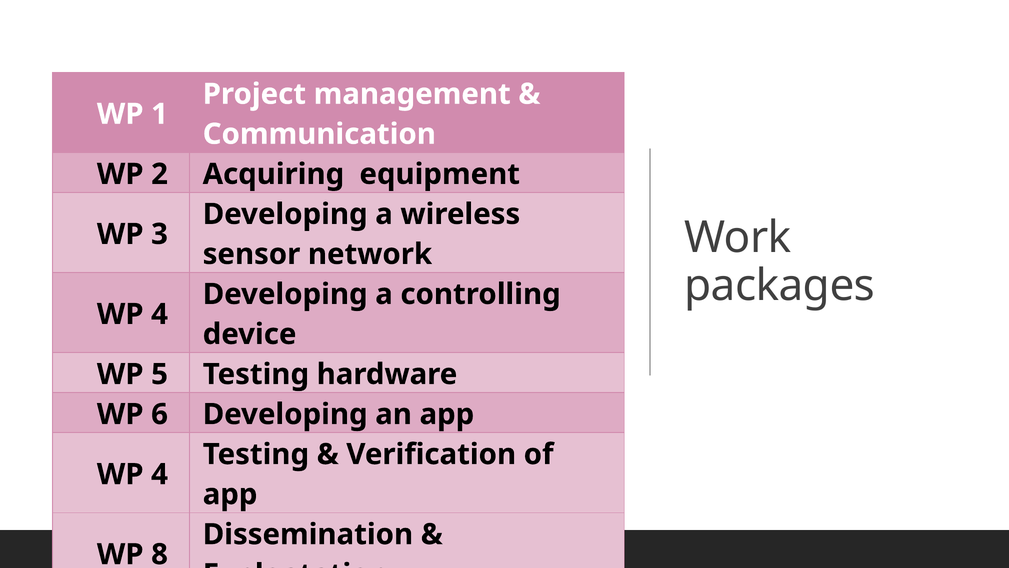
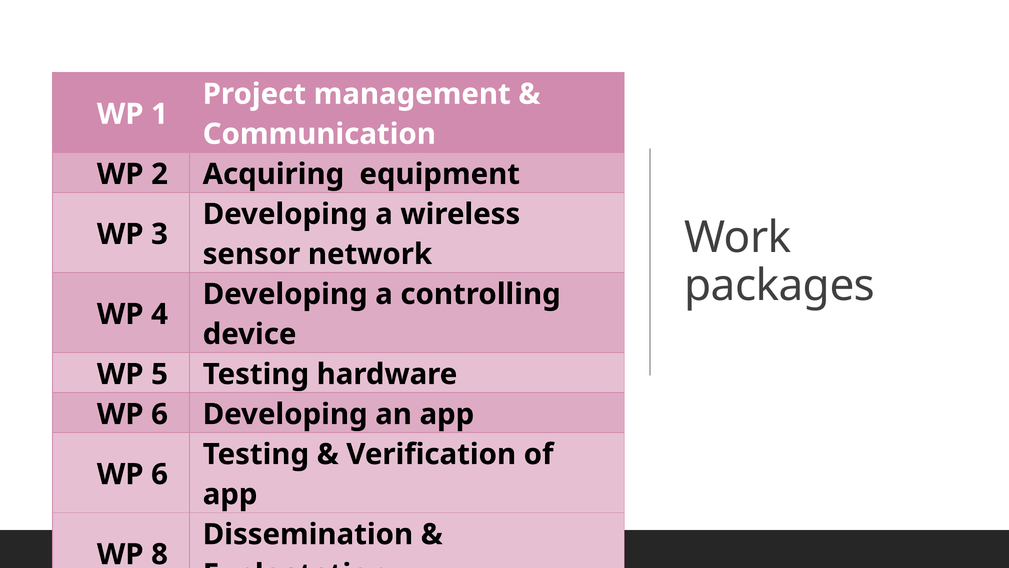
4 at (160, 474): 4 -> 6
